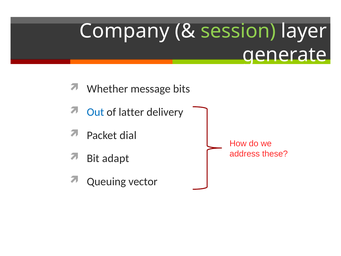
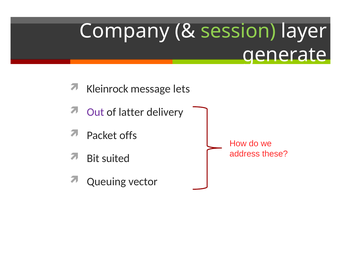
Whether: Whether -> Kleinrock
bits: bits -> lets
Out colour: blue -> purple
dial: dial -> offs
adapt: adapt -> suited
